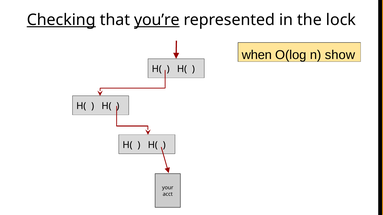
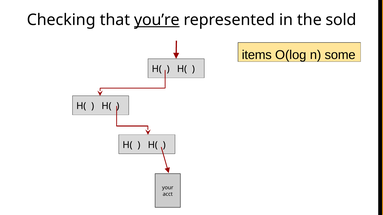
Checking underline: present -> none
lock: lock -> sold
when: when -> items
show: show -> some
